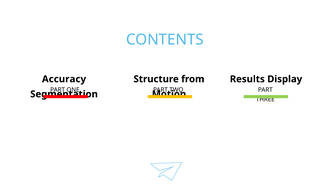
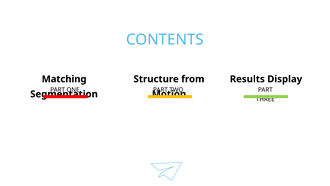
Accuracy: Accuracy -> Matching
